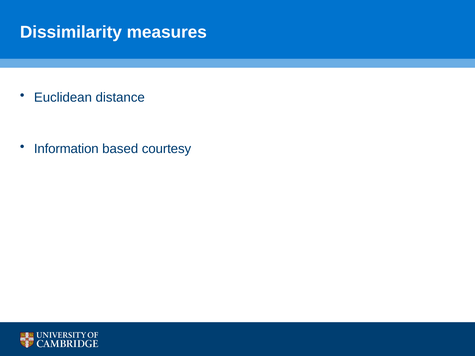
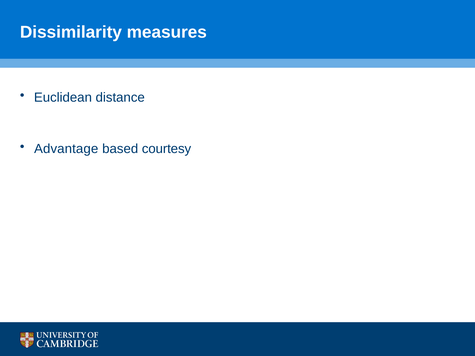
Information: Information -> Advantage
